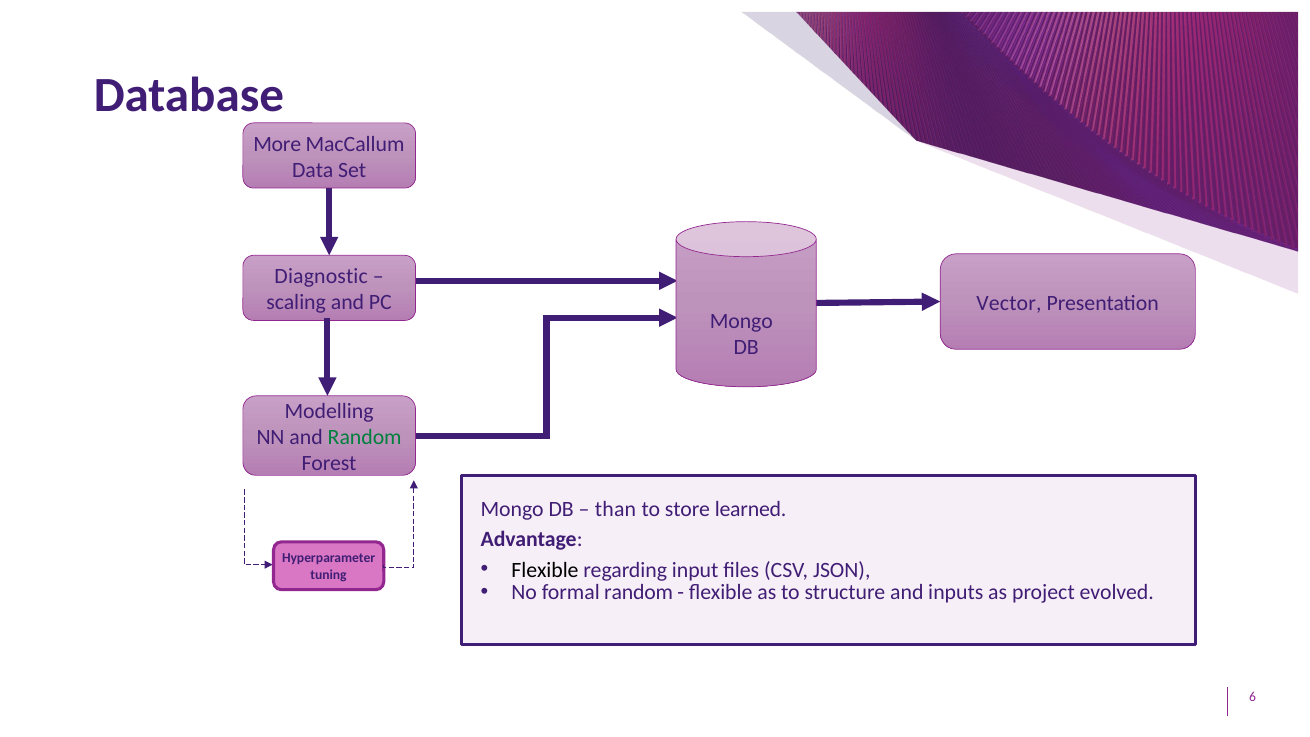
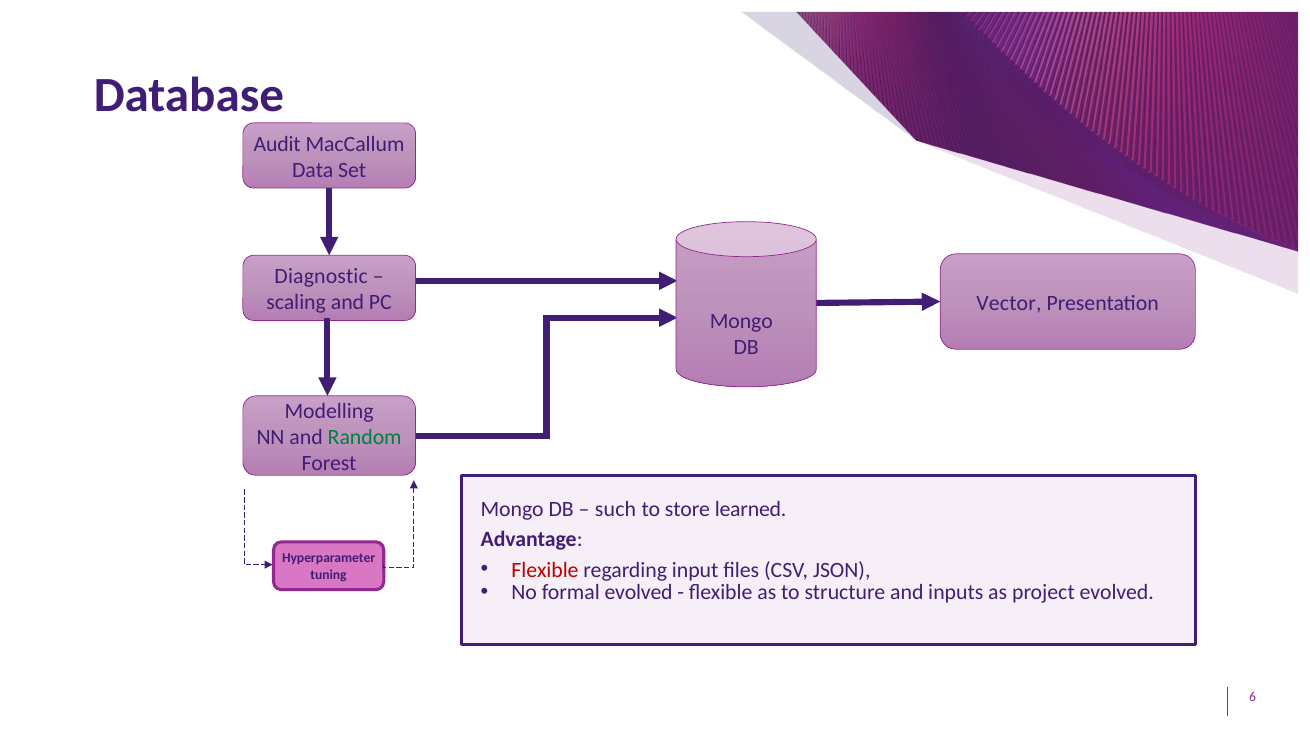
More: More -> Audit
than: than -> such
Flexible at (545, 570) colour: black -> red
formal random: random -> evolved
